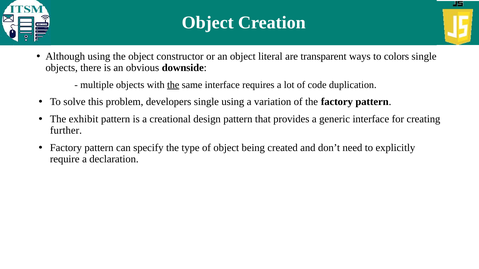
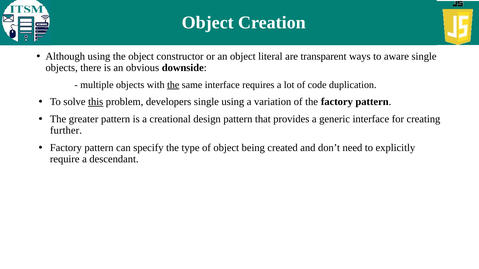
colors: colors -> aware
this underline: none -> present
exhibit: exhibit -> greater
declaration: declaration -> descendant
